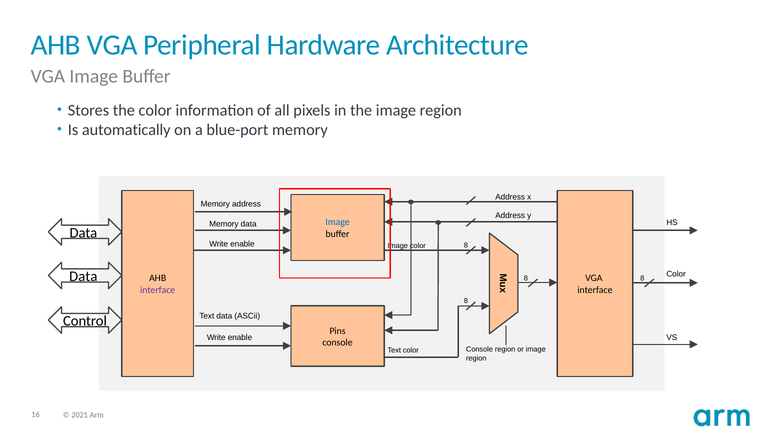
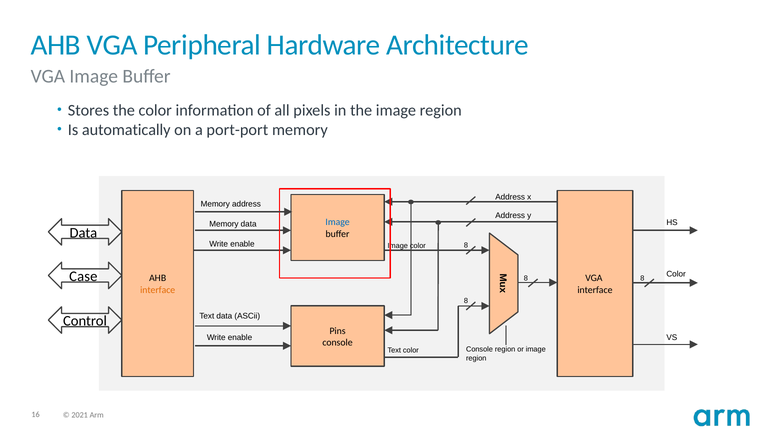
blue-port: blue-port -> port-port
Data at (83, 276): Data -> Case
interface at (158, 290) colour: purple -> orange
